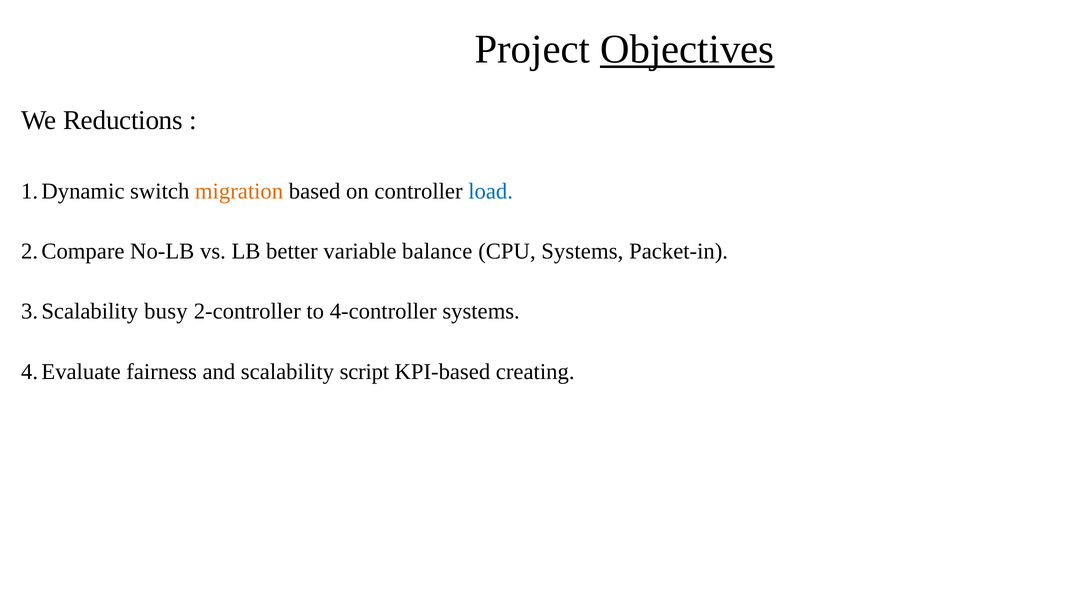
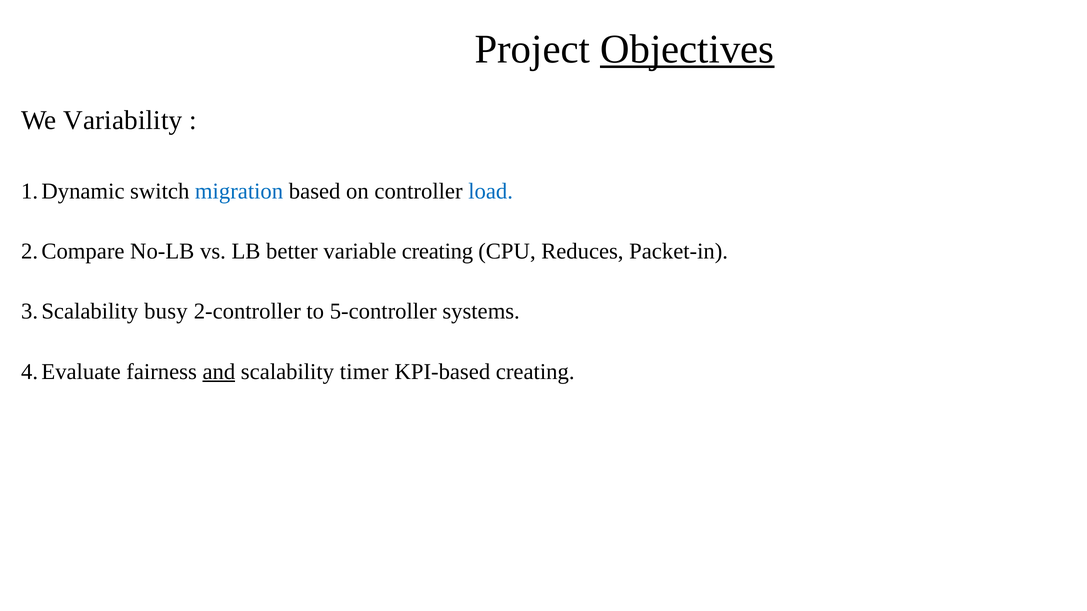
Reductions: Reductions -> Variability
migration colour: orange -> blue
variable balance: balance -> creating
CPU Systems: Systems -> Reduces
4-controller: 4-controller -> 5-controller
and underline: none -> present
script: script -> timer
